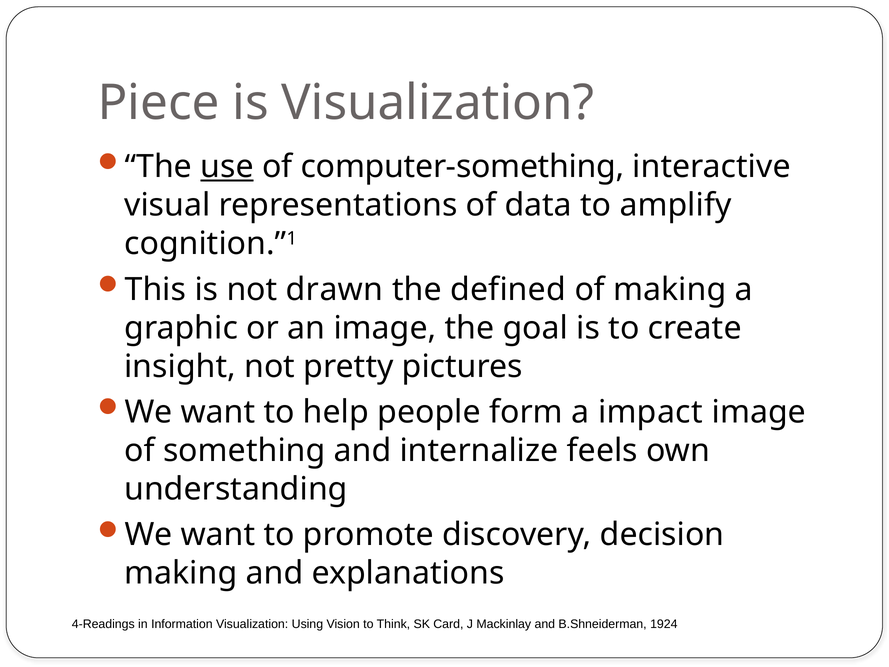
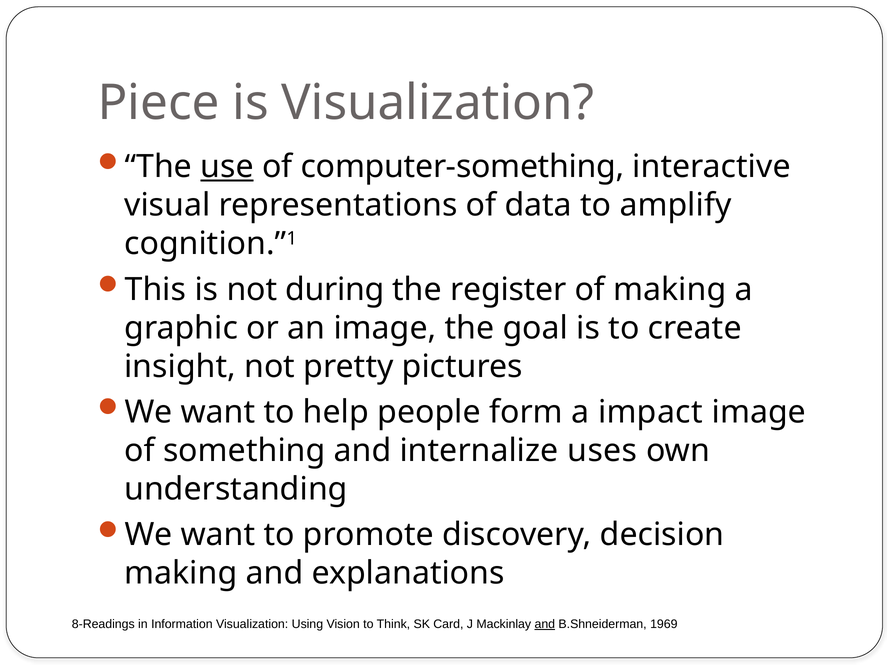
drawn: drawn -> during
defined: defined -> register
feels: feels -> uses
4-Readings: 4-Readings -> 8-Readings
and at (545, 624) underline: none -> present
1924: 1924 -> 1969
